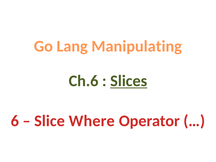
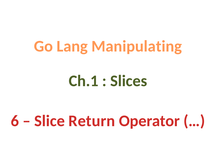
Ch.6: Ch.6 -> Ch.1
Slices underline: present -> none
Where: Where -> Return
